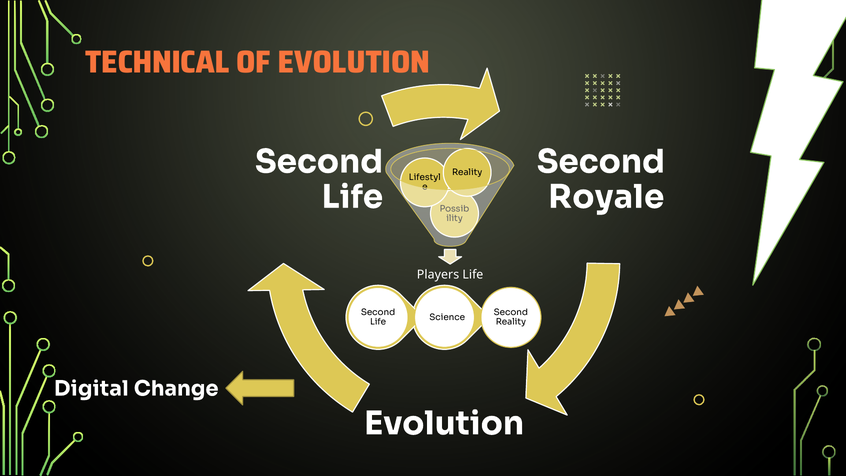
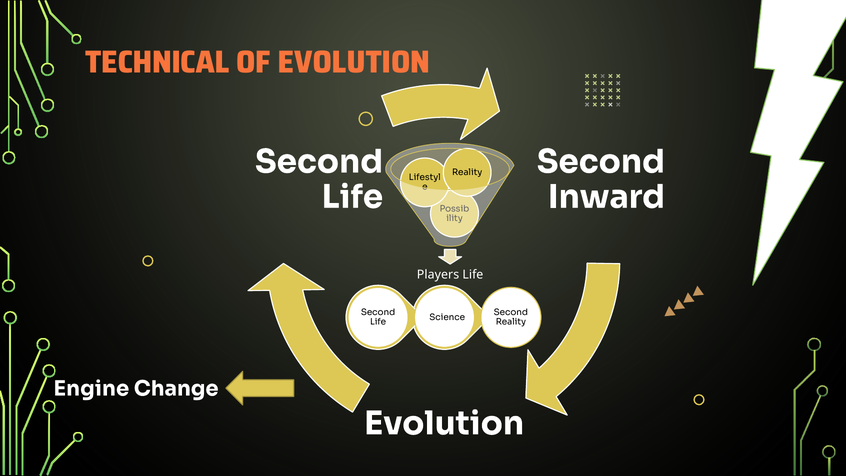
Royale: Royale -> Inward
Digital: Digital -> Engine
